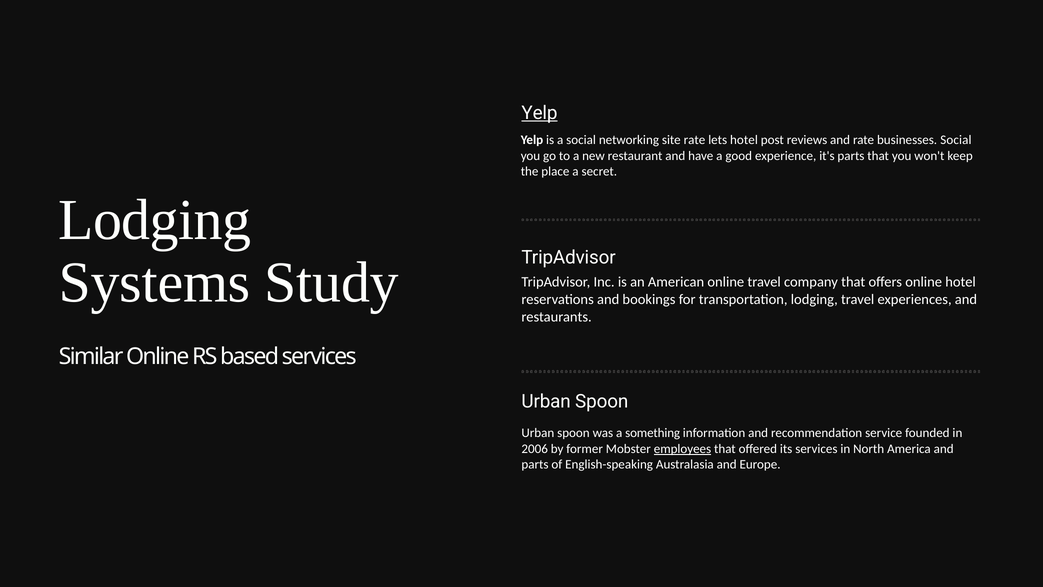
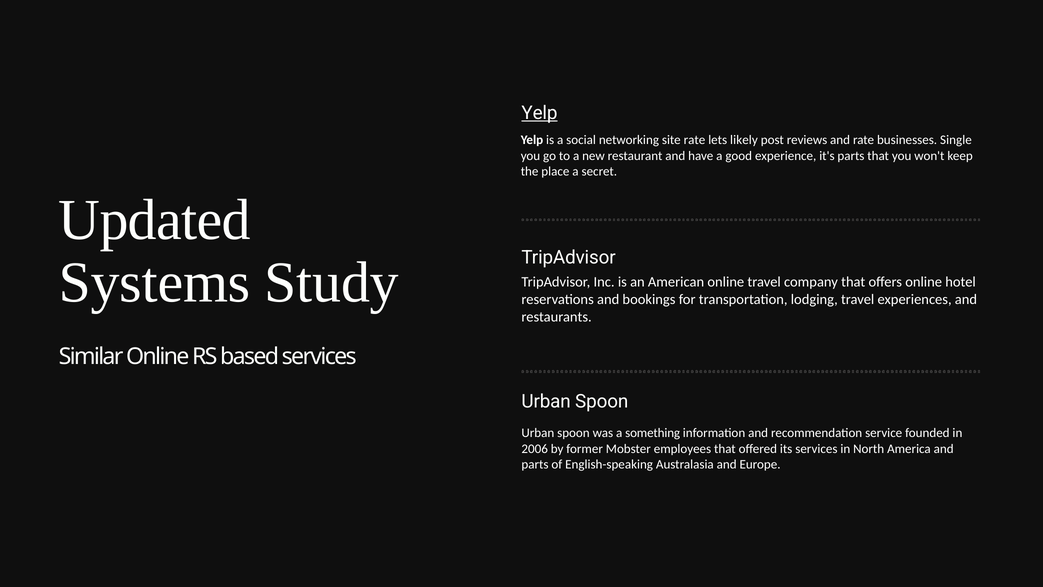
lets hotel: hotel -> likely
businesses Social: Social -> Single
Lodging at (155, 220): Lodging -> Updated
employees underline: present -> none
